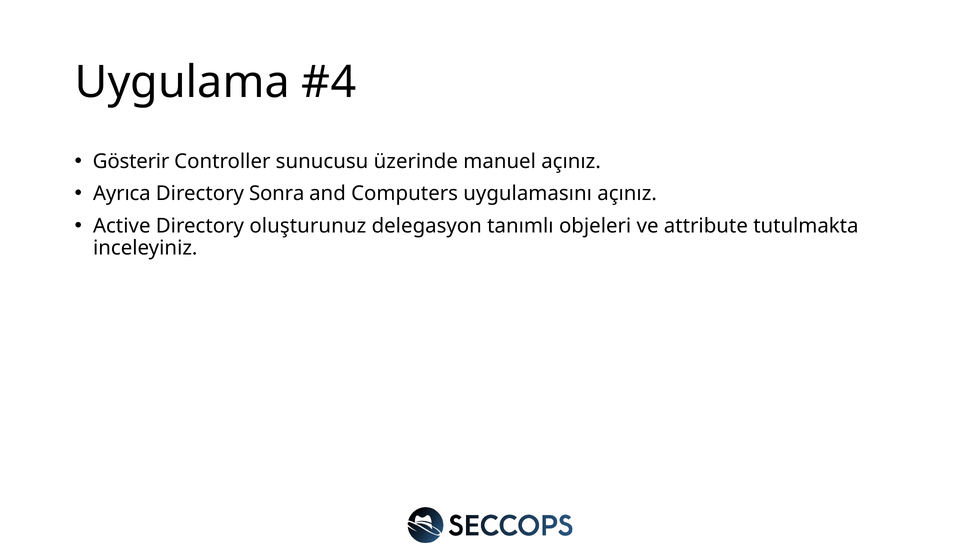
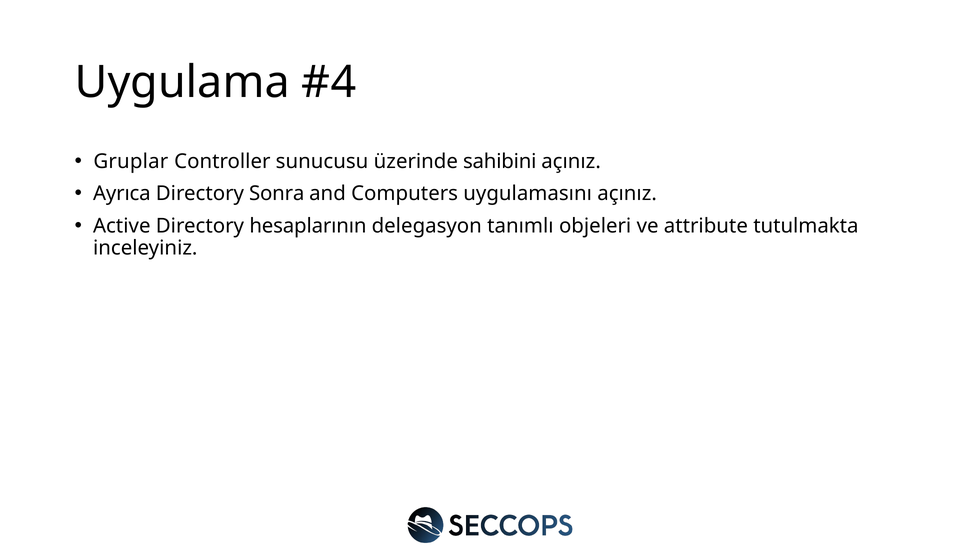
Gösterir: Gösterir -> Gruplar
manuel: manuel -> sahibini
oluşturunuz: oluşturunuz -> hesaplarının
